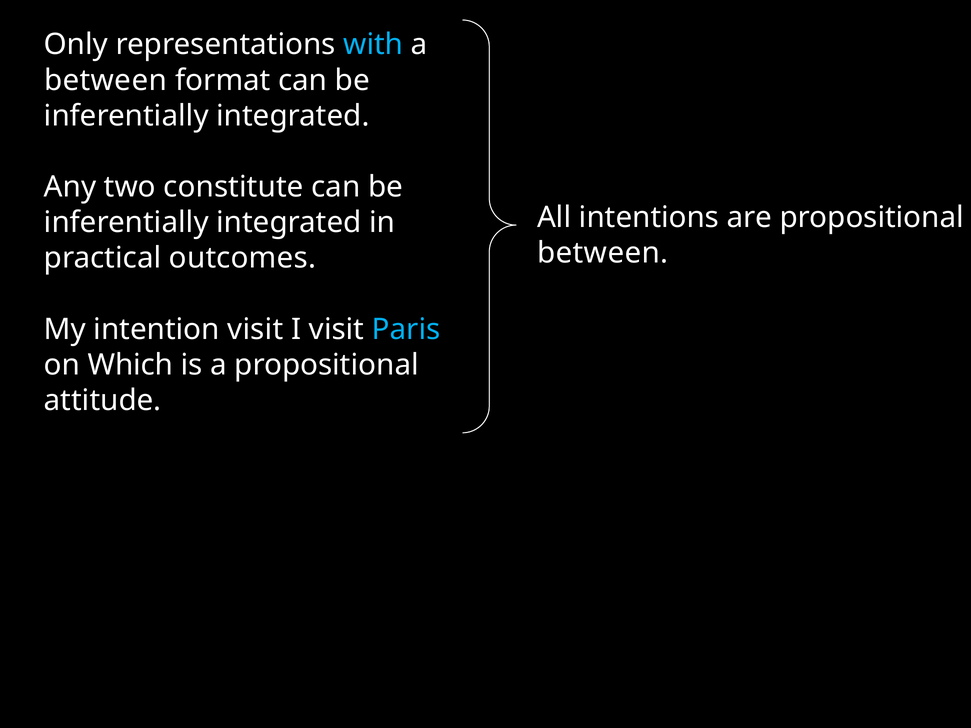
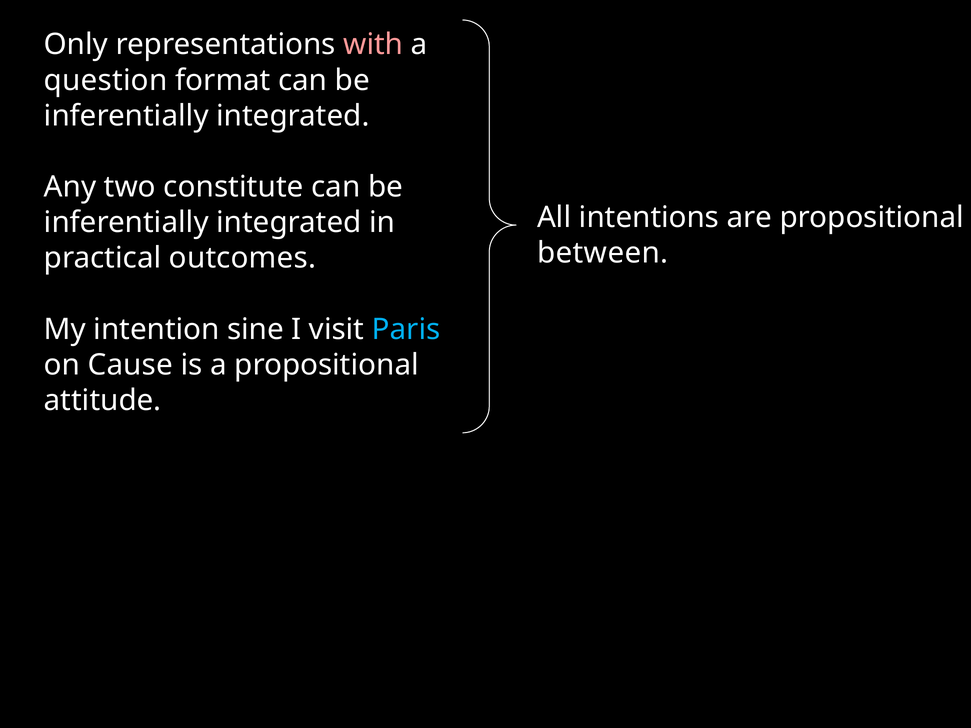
with colour: light blue -> pink
between at (106, 80): between -> question
intention visit: visit -> sine
Which: Which -> Cause
